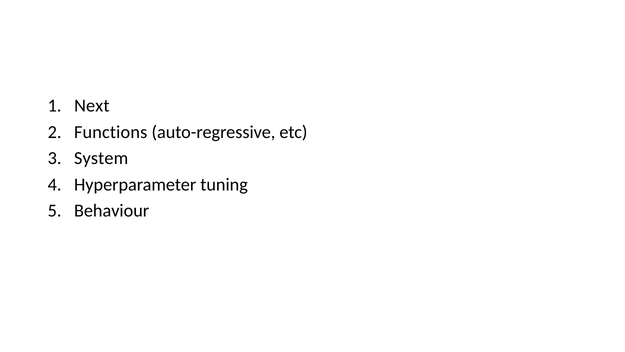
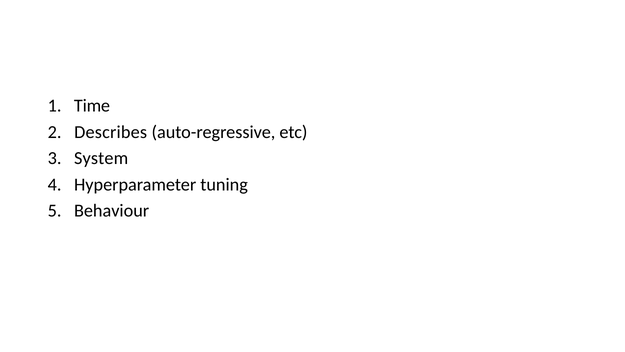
Next: Next -> Time
Functions: Functions -> Describes
